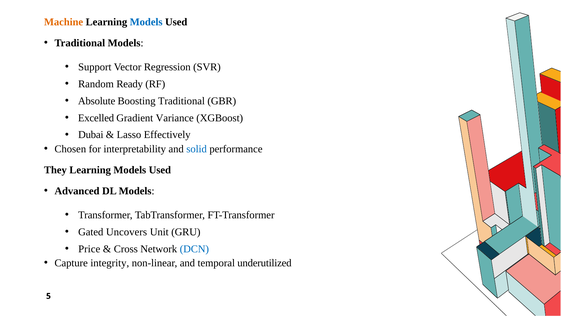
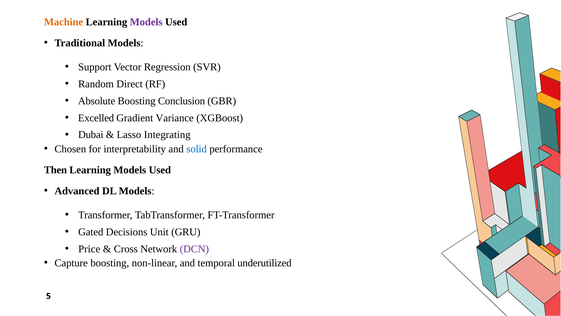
Models at (146, 22) colour: blue -> purple
Ready: Ready -> Direct
Boosting Traditional: Traditional -> Conclusion
Effectively: Effectively -> Integrating
They: They -> Then
Uncovers: Uncovers -> Decisions
DCN colour: blue -> purple
Capture integrity: integrity -> boosting
